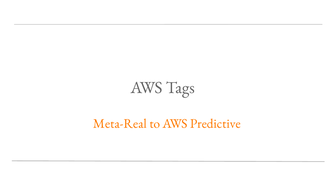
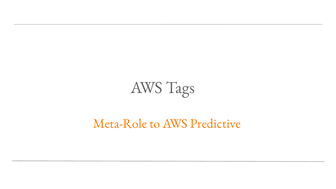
Meta-Real: Meta-Real -> Meta-Role
